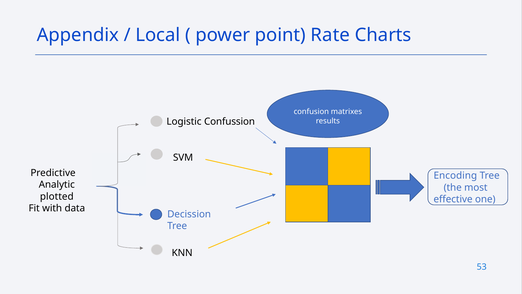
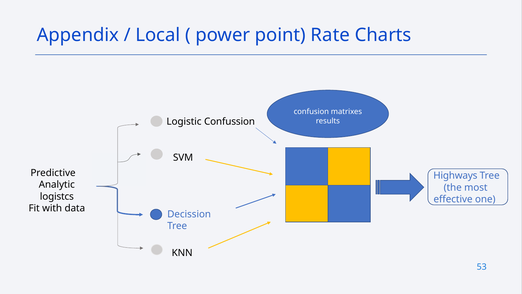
Encoding: Encoding -> Highways
plotted: plotted -> logistcs
